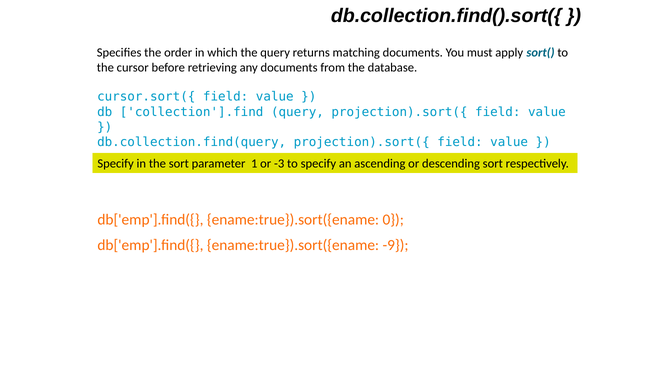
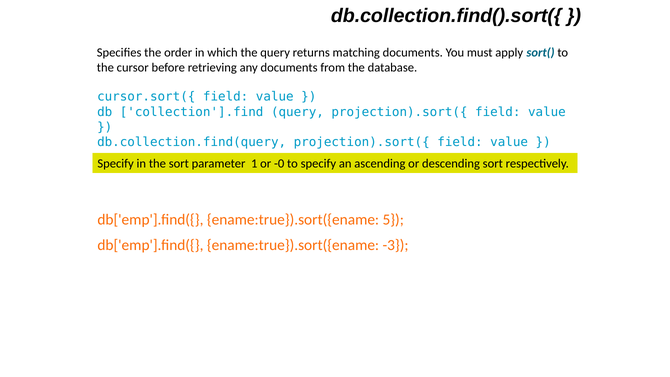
-3: -3 -> -0
0: 0 -> 5
-9: -9 -> -3
